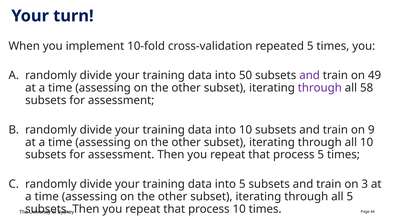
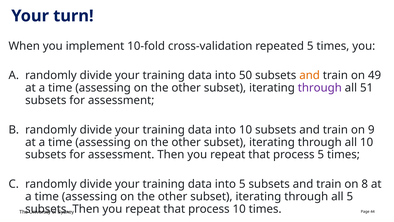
and at (310, 75) colour: purple -> orange
58: 58 -> 51
3: 3 -> 8
